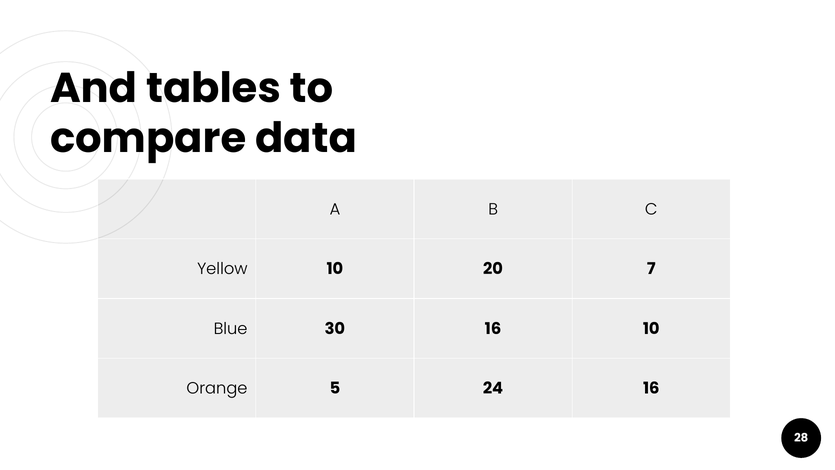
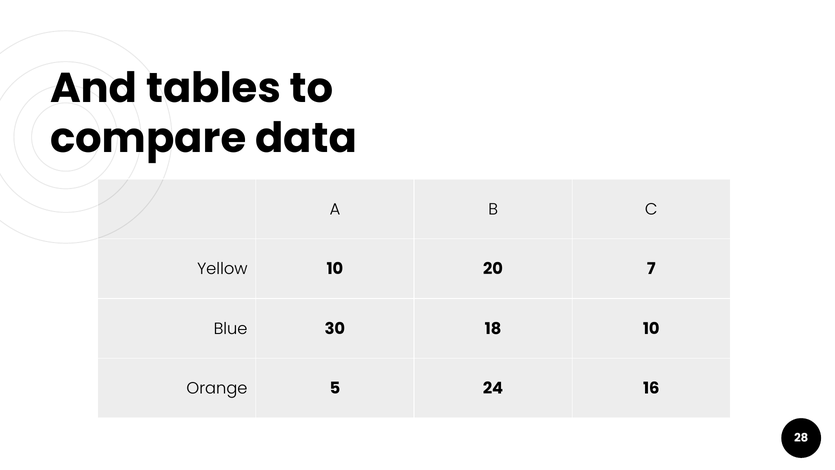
30 16: 16 -> 18
